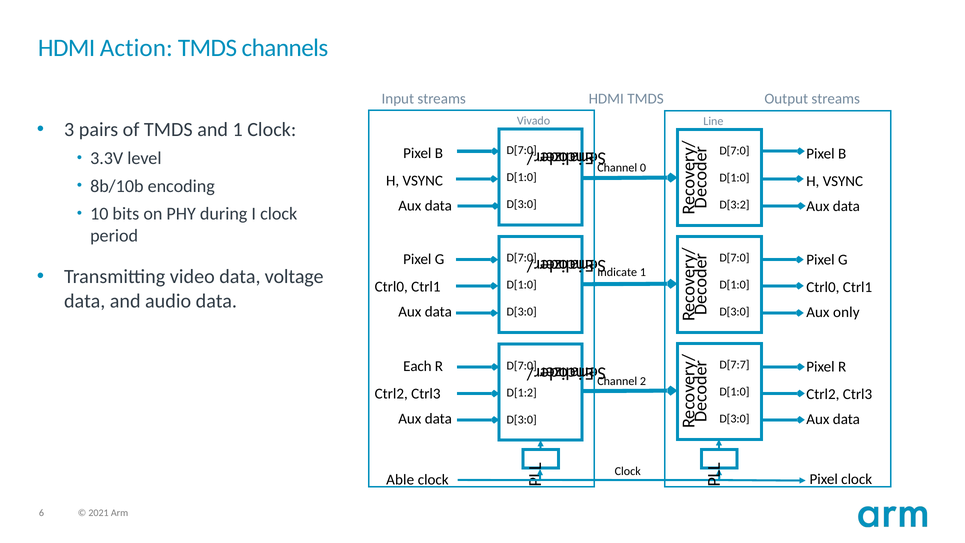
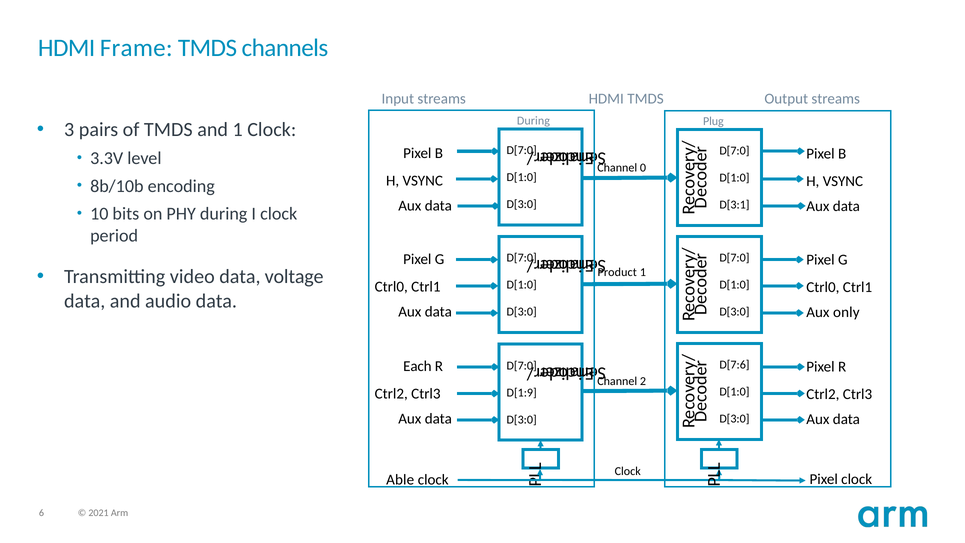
Action: Action -> Frame
Vivado at (534, 120): Vivado -> During
Line: Line -> Plug
D[3:2: D[3:2 -> D[3:1
Indicate: Indicate -> Product
D[7:7: D[7:7 -> D[7:6
D[1:2: D[1:2 -> D[1:9
